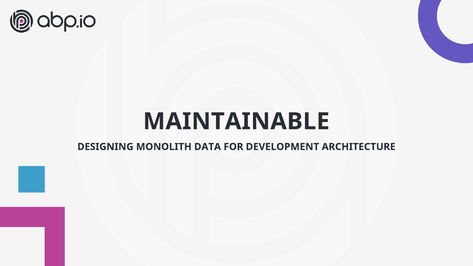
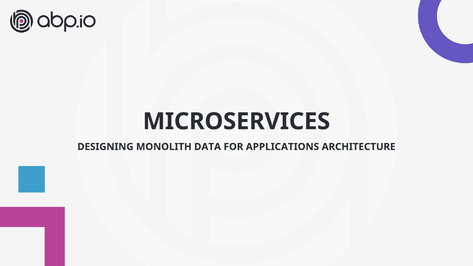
MAINTAINABLE: MAINTAINABLE -> MICROSERVICES
DEVELOPMENT: DEVELOPMENT -> APPLICATIONS
